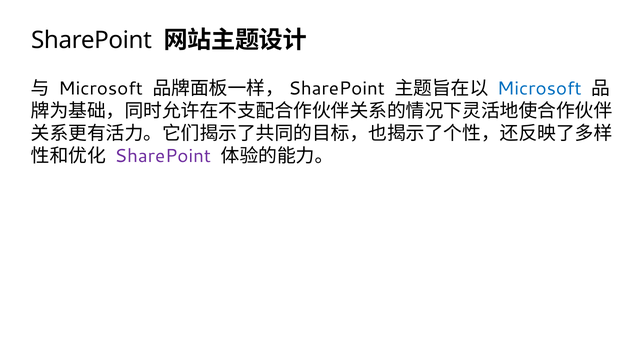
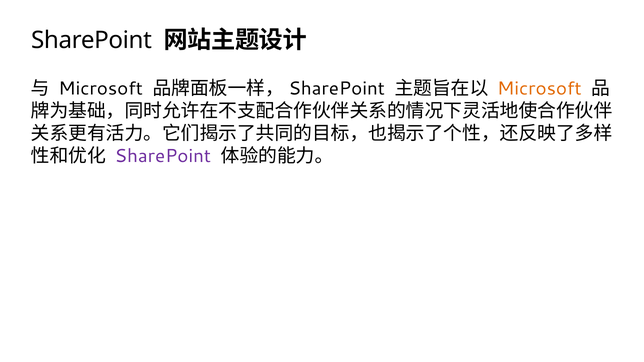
Microsoft at (539, 88) colour: blue -> orange
